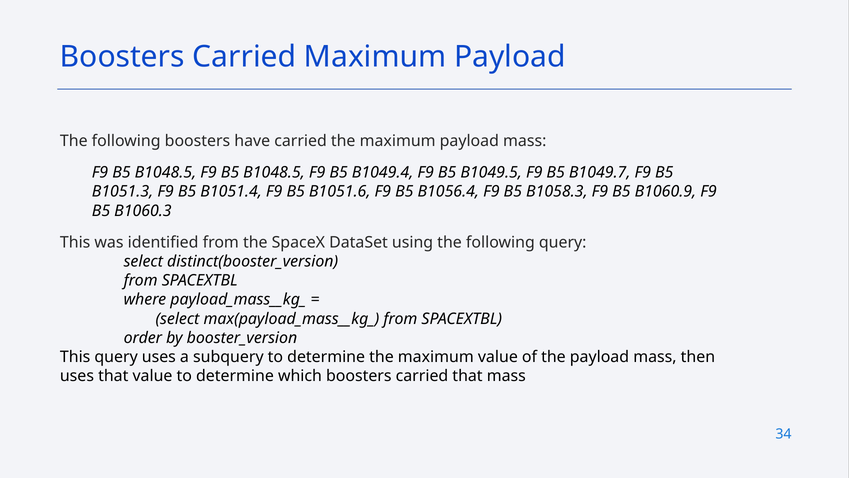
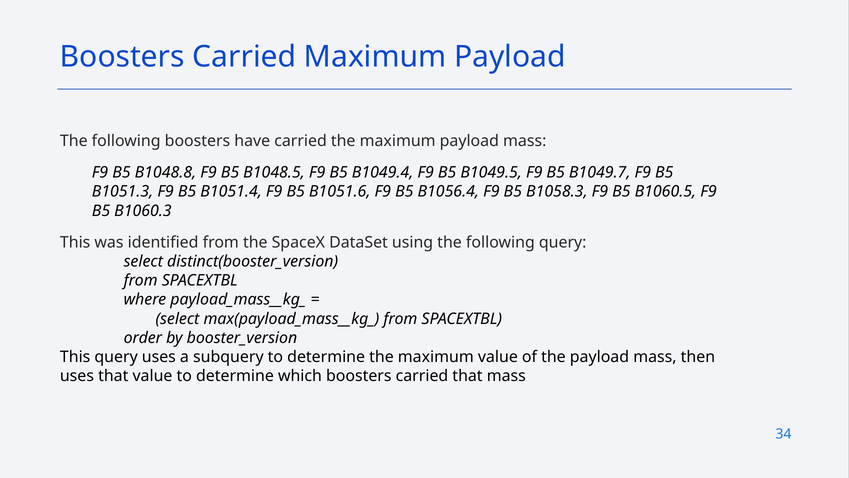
B1048.5 at (165, 172): B1048.5 -> B1048.8
B1060.9: B1060.9 -> B1060.5
